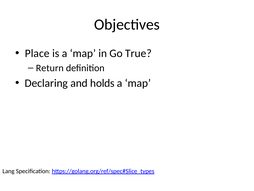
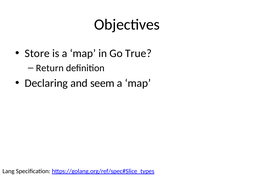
Place: Place -> Store
holds: holds -> seem
